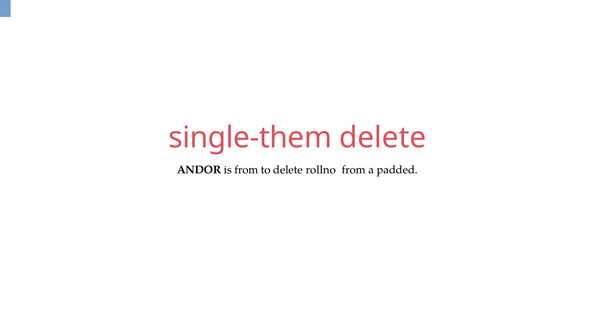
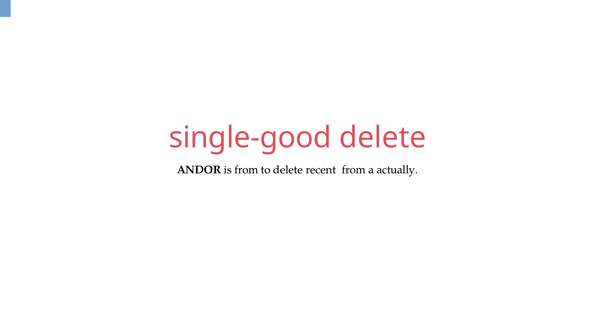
single-them: single-them -> single-good
rollno: rollno -> recent
padded: padded -> actually
